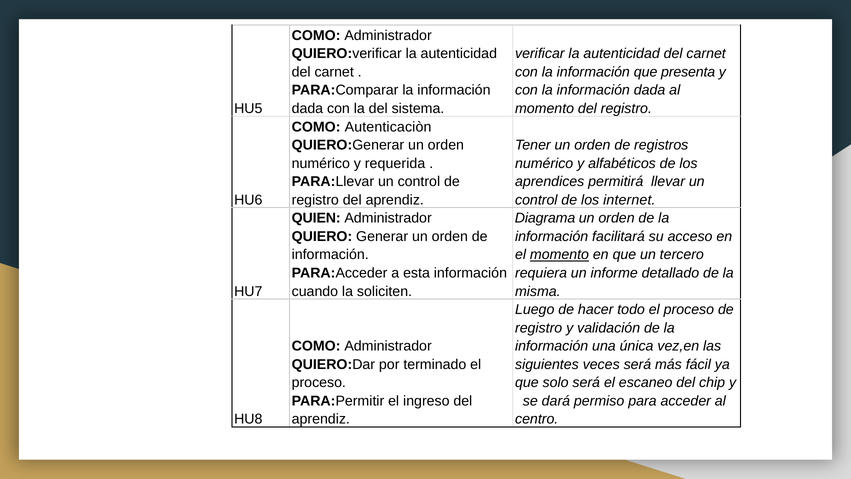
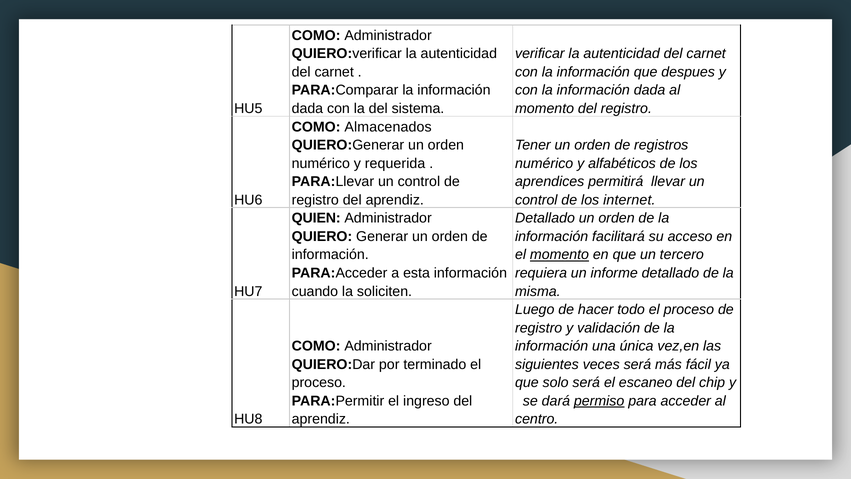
presenta: presenta -> despues
Autenticaciòn: Autenticaciòn -> Almacenados
Diagrama at (545, 218): Diagrama -> Detallado
permiso underline: none -> present
